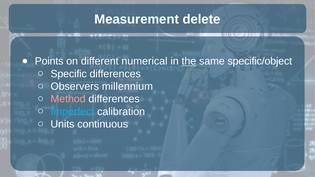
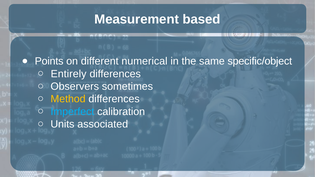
delete: delete -> based
the underline: present -> none
Specific: Specific -> Entirely
millennium: millennium -> sometimes
Method colour: pink -> yellow
continuous: continuous -> associated
